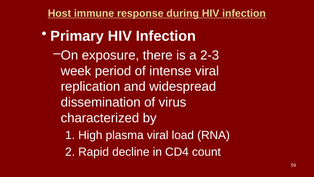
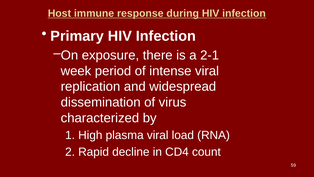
2-3: 2-3 -> 2-1
